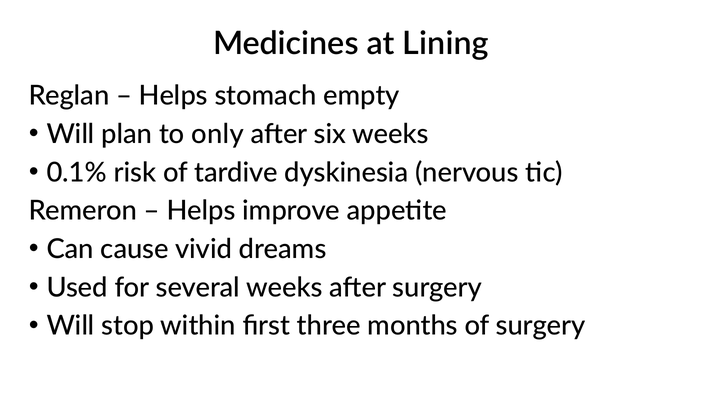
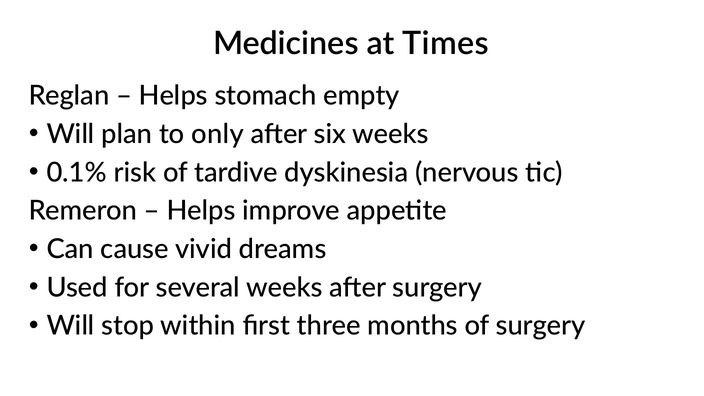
Lining: Lining -> Times
